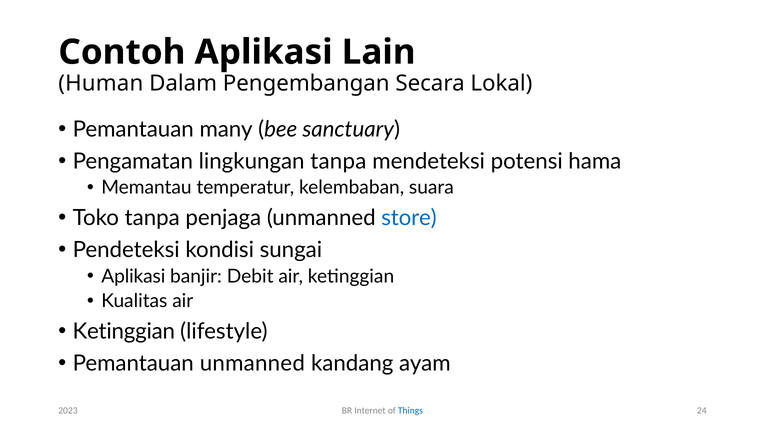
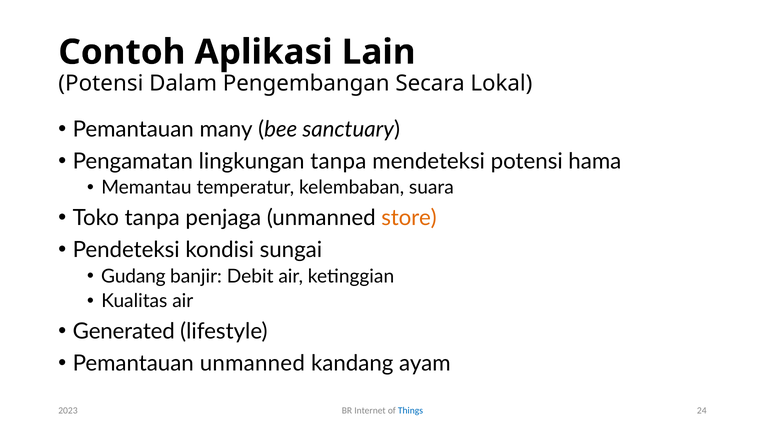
Human at (101, 83): Human -> Potensi
store colour: blue -> orange
Aplikasi at (133, 277): Aplikasi -> Gudang
Ketinggian at (124, 332): Ketinggian -> Generated
